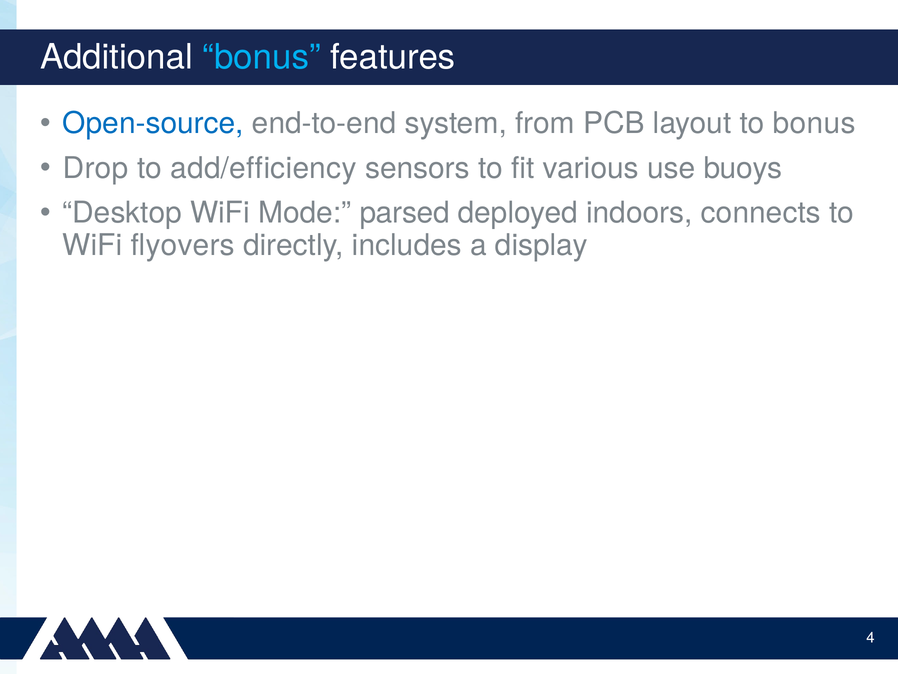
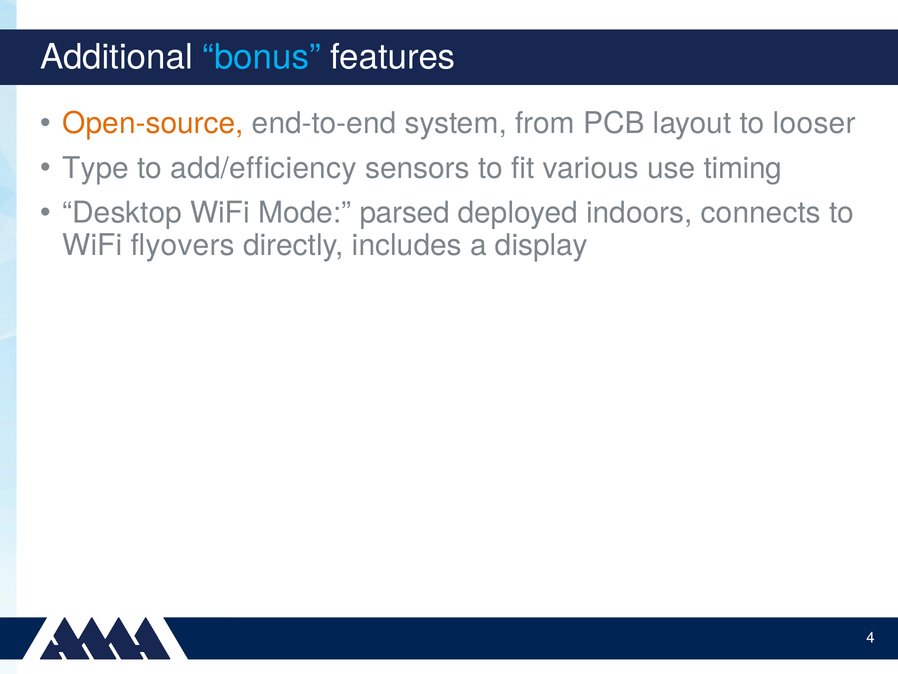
Open-source colour: blue -> orange
to bonus: bonus -> looser
Drop: Drop -> Type
buoys: buoys -> timing
